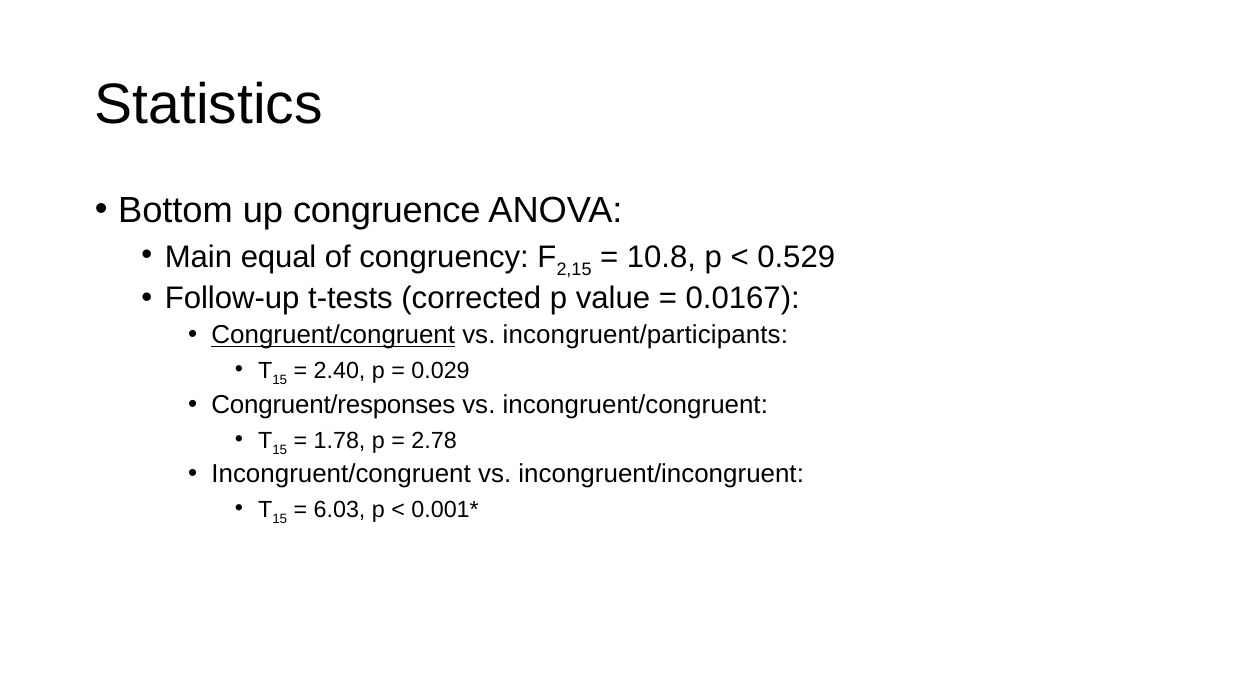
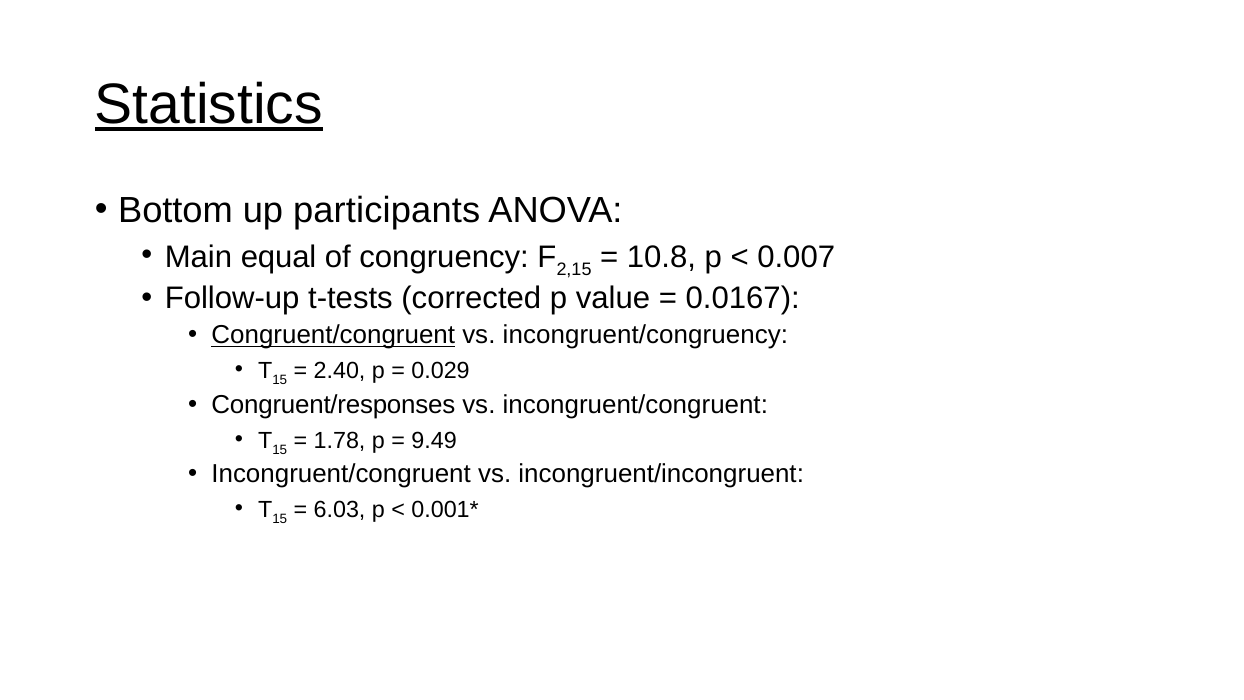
Statistics underline: none -> present
congruence: congruence -> participants
0.529: 0.529 -> 0.007
incongruent/participants: incongruent/participants -> incongruent/congruency
2.78: 2.78 -> 9.49
